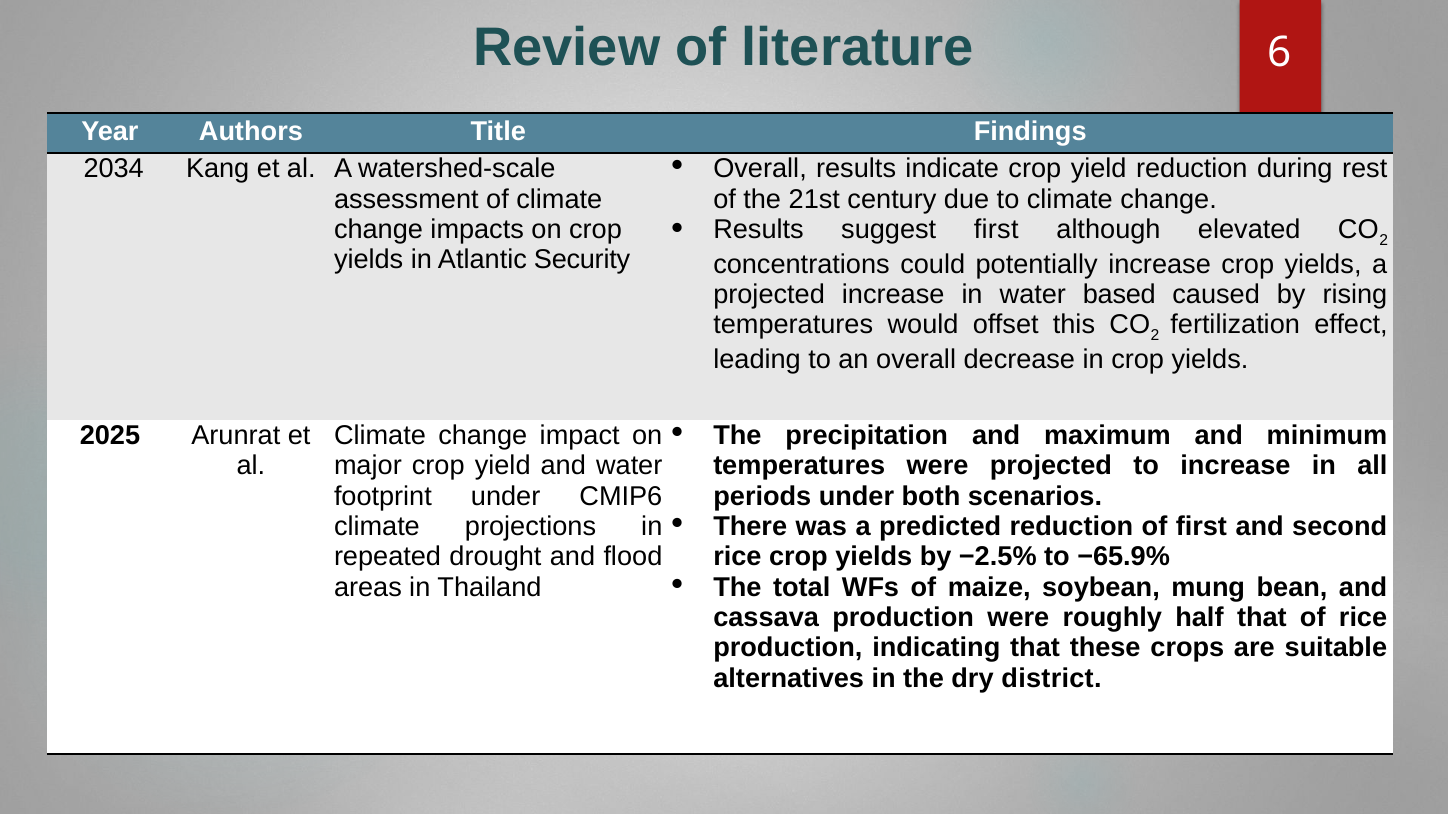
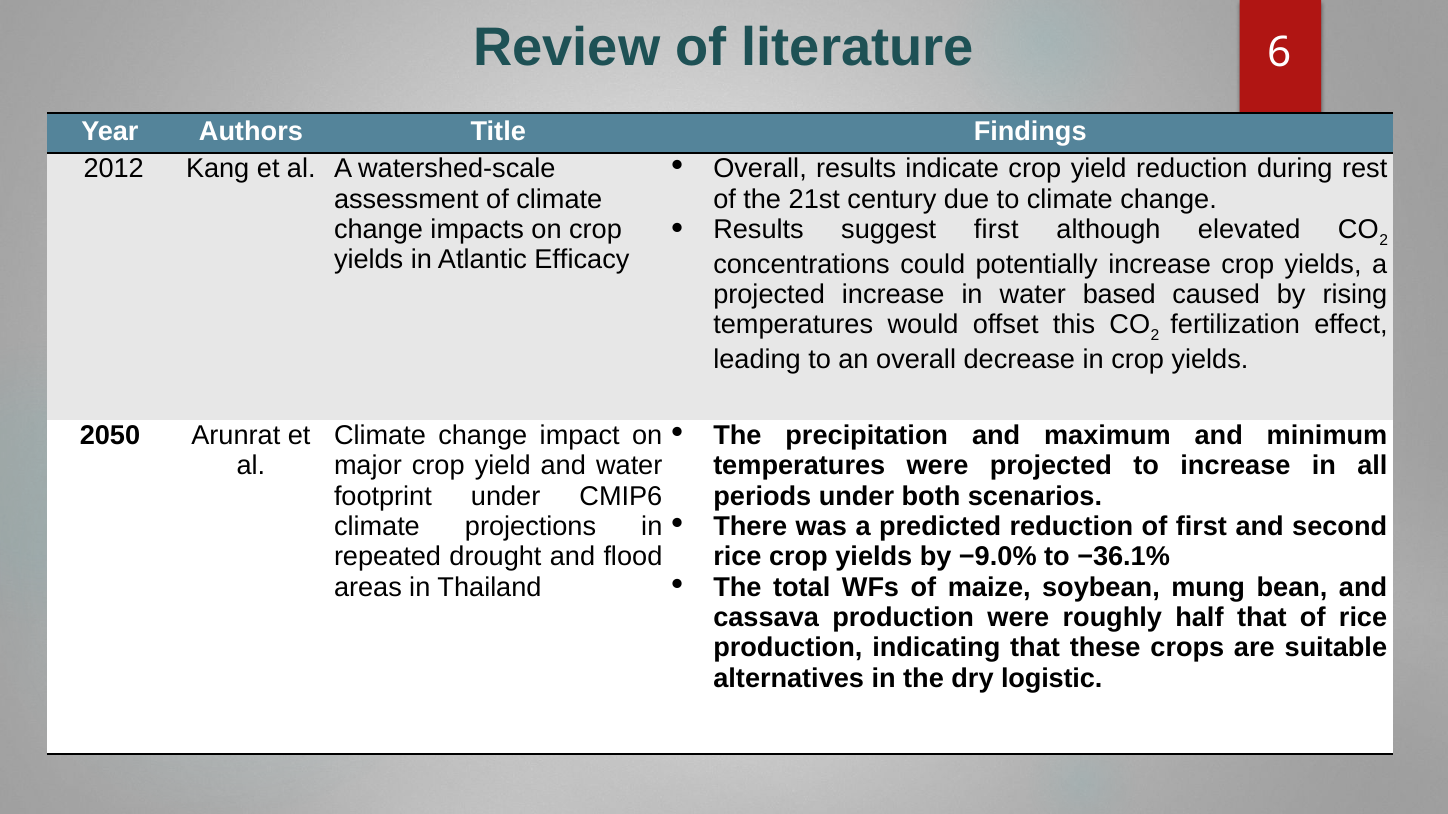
2034: 2034 -> 2012
Security: Security -> Efficacy
2025: 2025 -> 2050
−2.5%: −2.5% -> −9.0%
−65.9%: −65.9% -> −36.1%
district: district -> logistic
